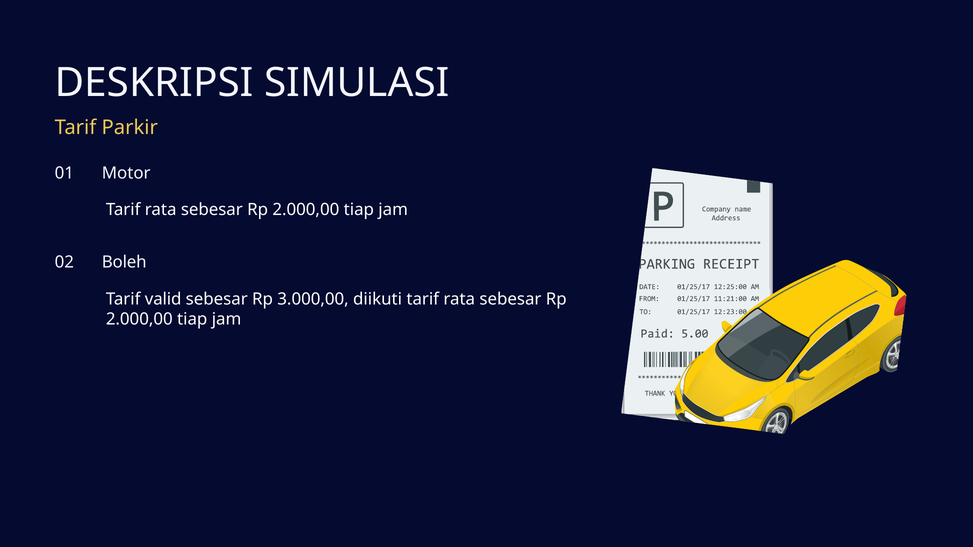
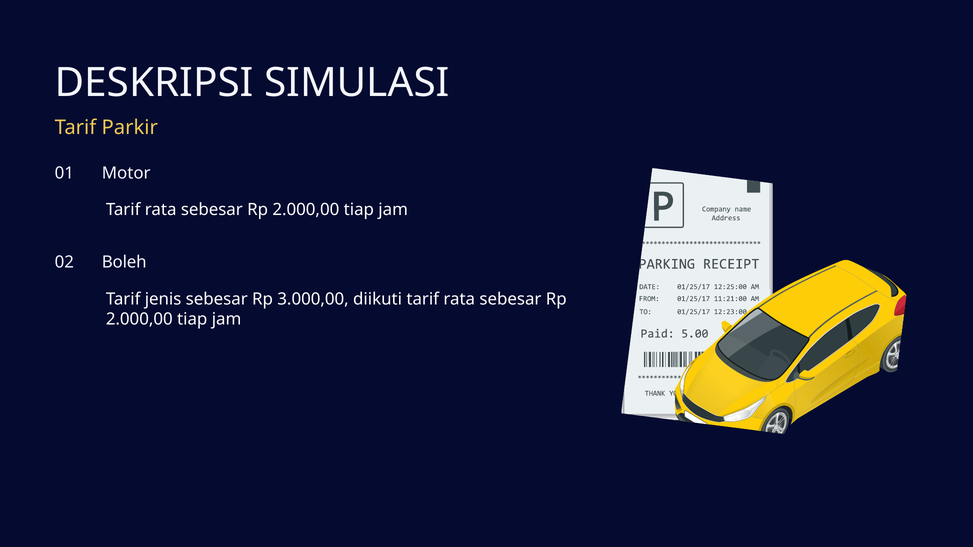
valid: valid -> jenis
